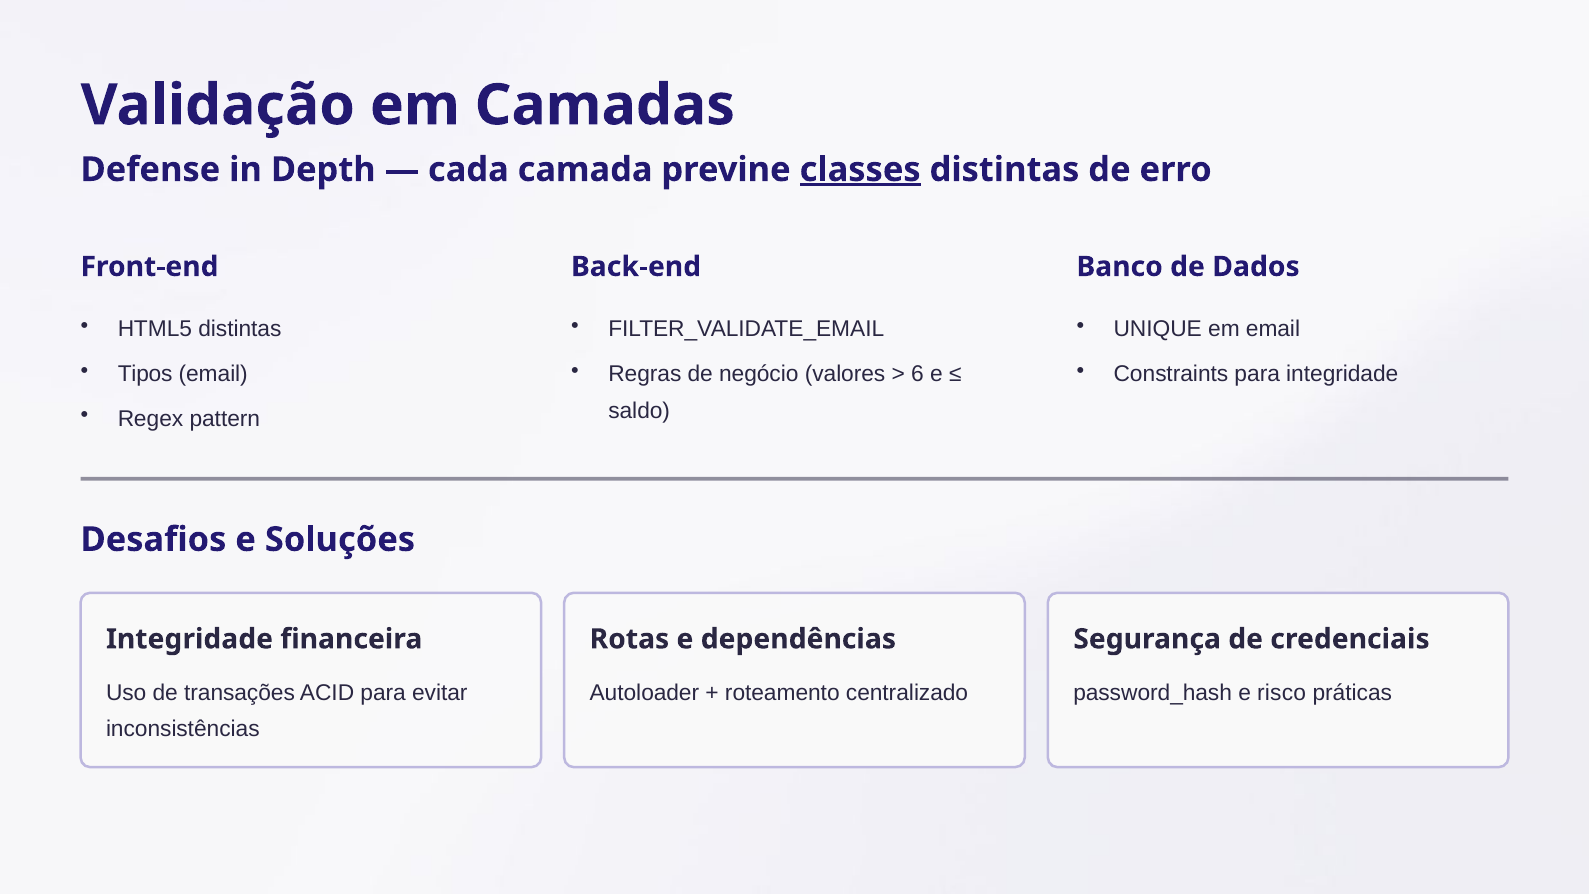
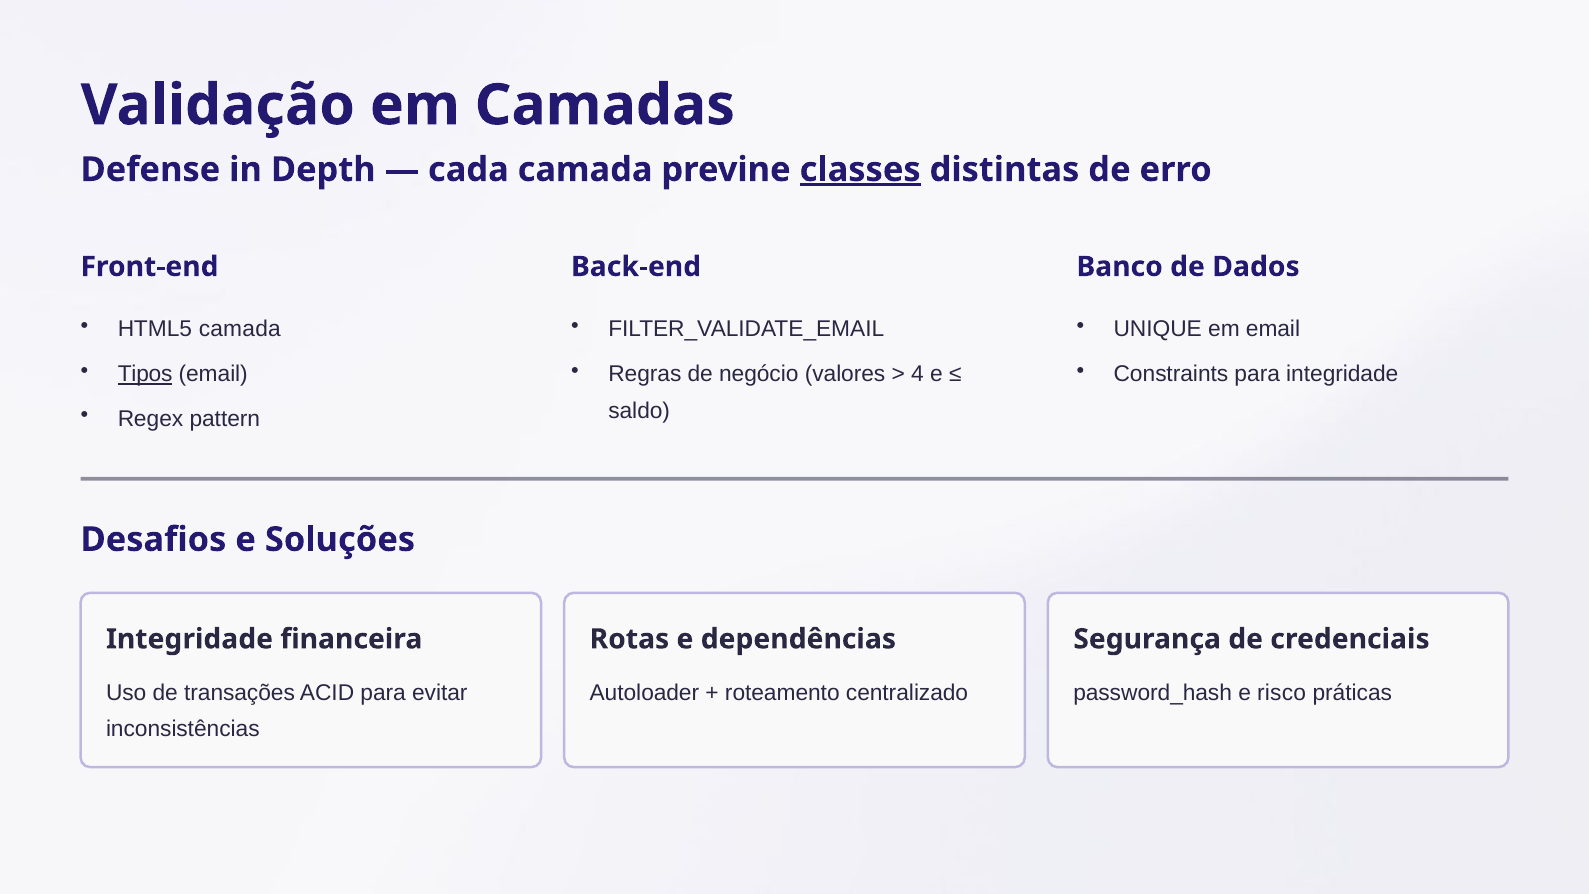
HTML5 distintas: distintas -> camada
Tipos underline: none -> present
6: 6 -> 4
